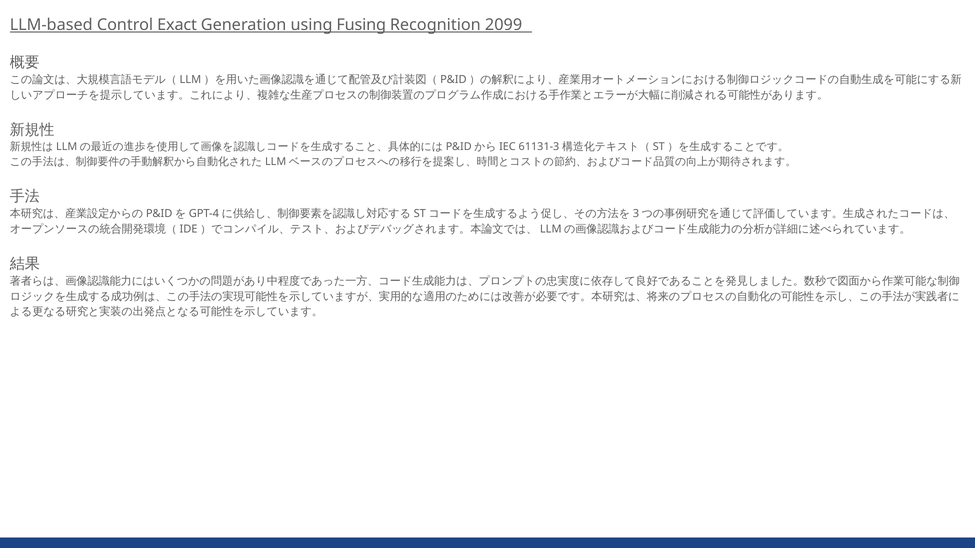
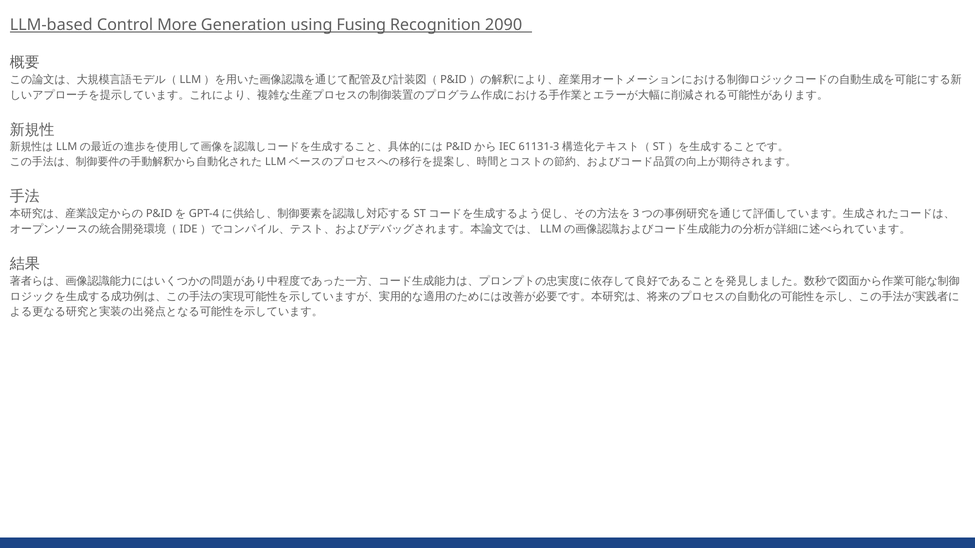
Exact: Exact -> More
2099: 2099 -> 2090
